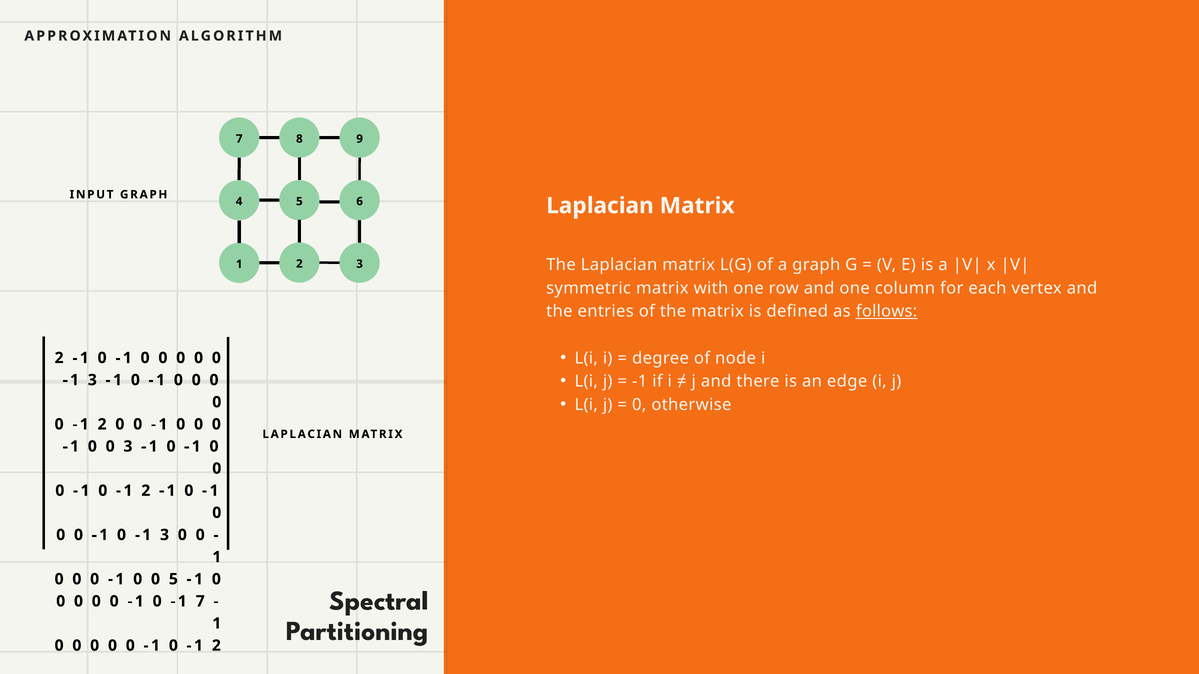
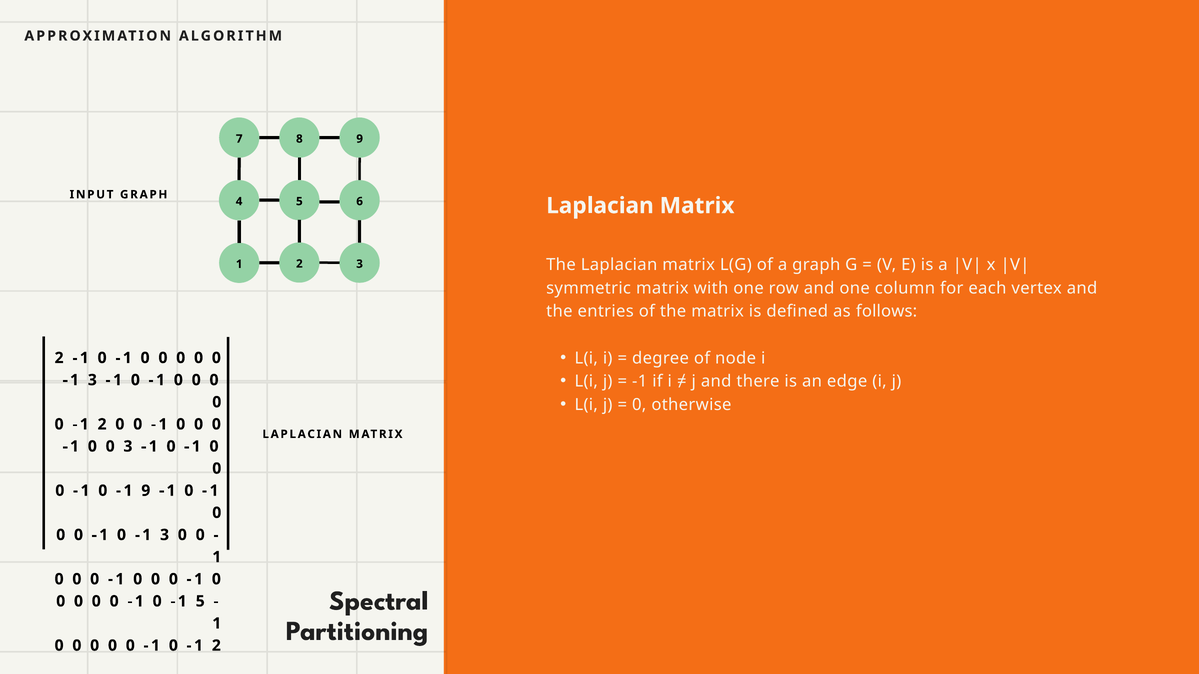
follows underline: present -> none
2 at (146, 491): 2 -> 9
5 at (173, 580): 5 -> 0
-1 7: 7 -> 5
